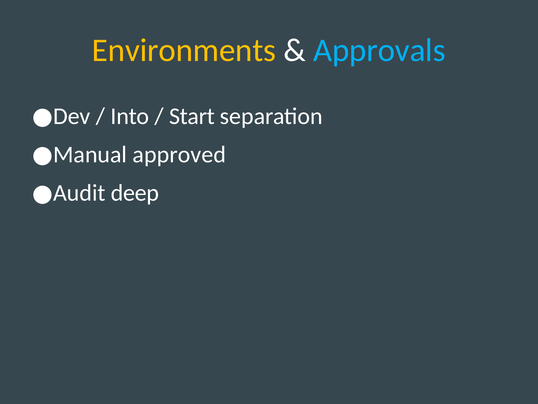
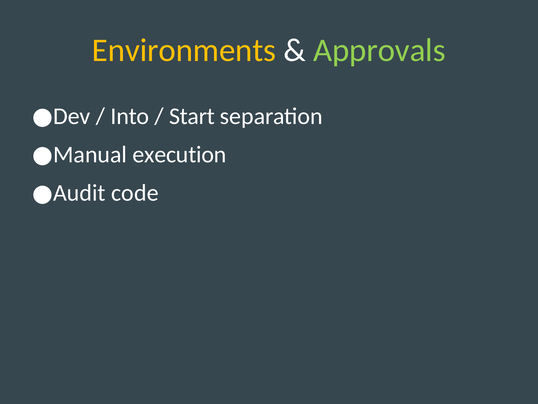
Approvals colour: light blue -> light green
approved: approved -> execution
deep: deep -> code
